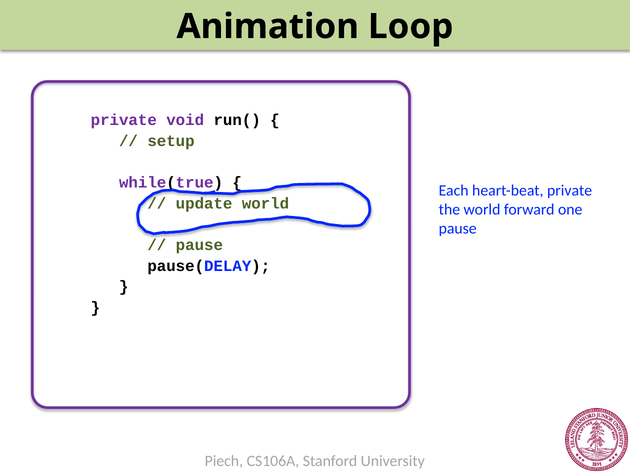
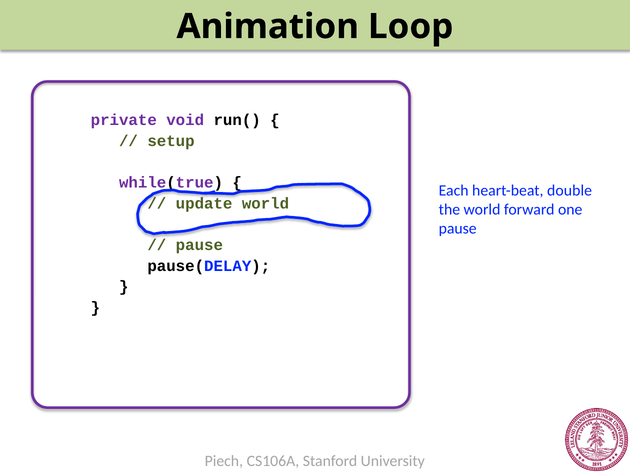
heart-beat private: private -> double
